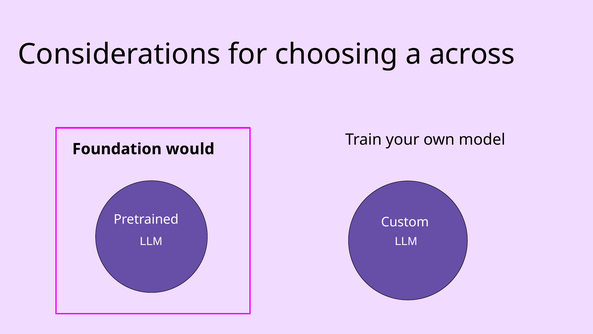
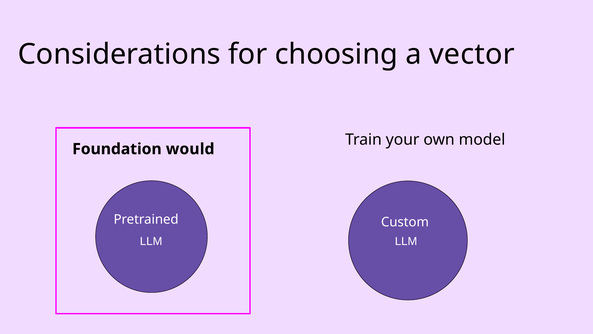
across: across -> vector
